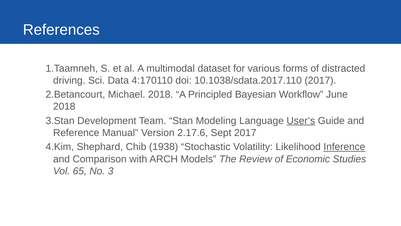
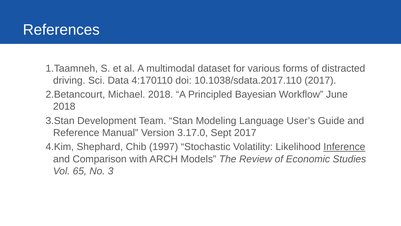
User’s underline: present -> none
2.17.6: 2.17.6 -> 3.17.0
1938: 1938 -> 1997
